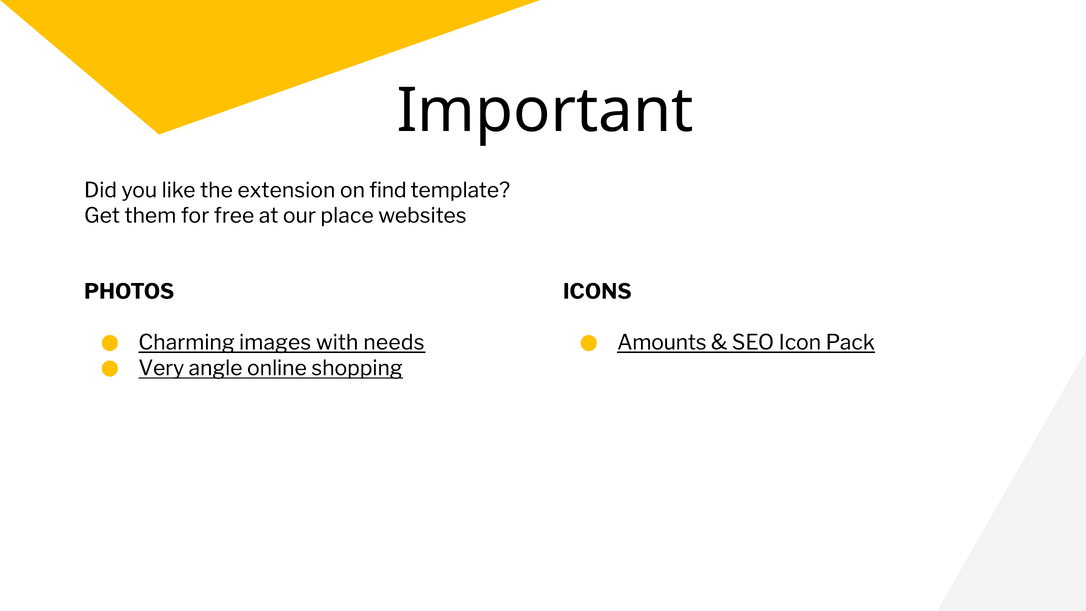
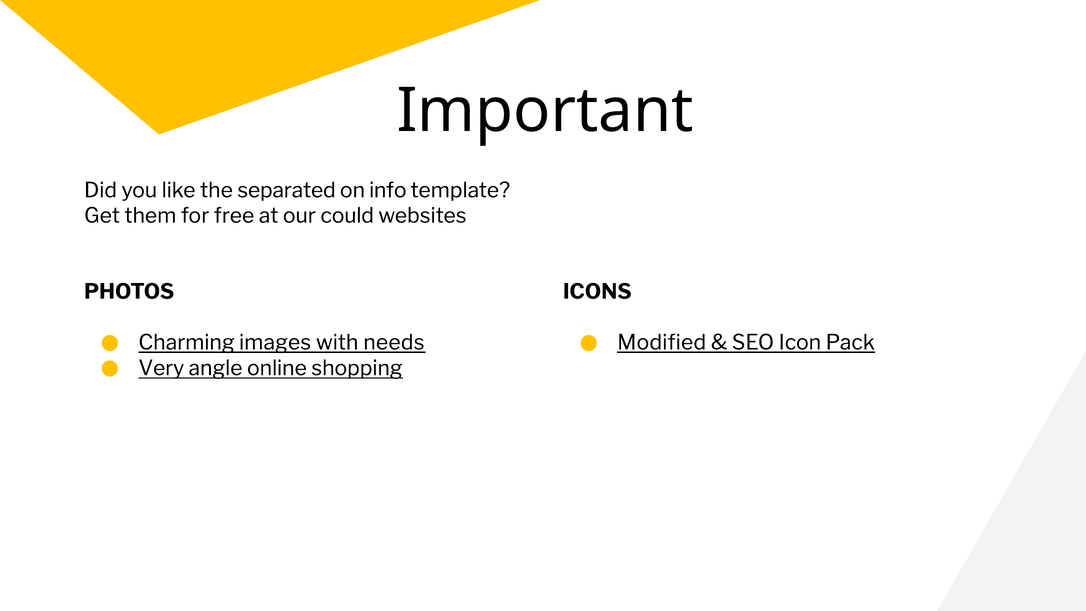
extension: extension -> separated
find: find -> info
place: place -> could
Amounts: Amounts -> Modified
